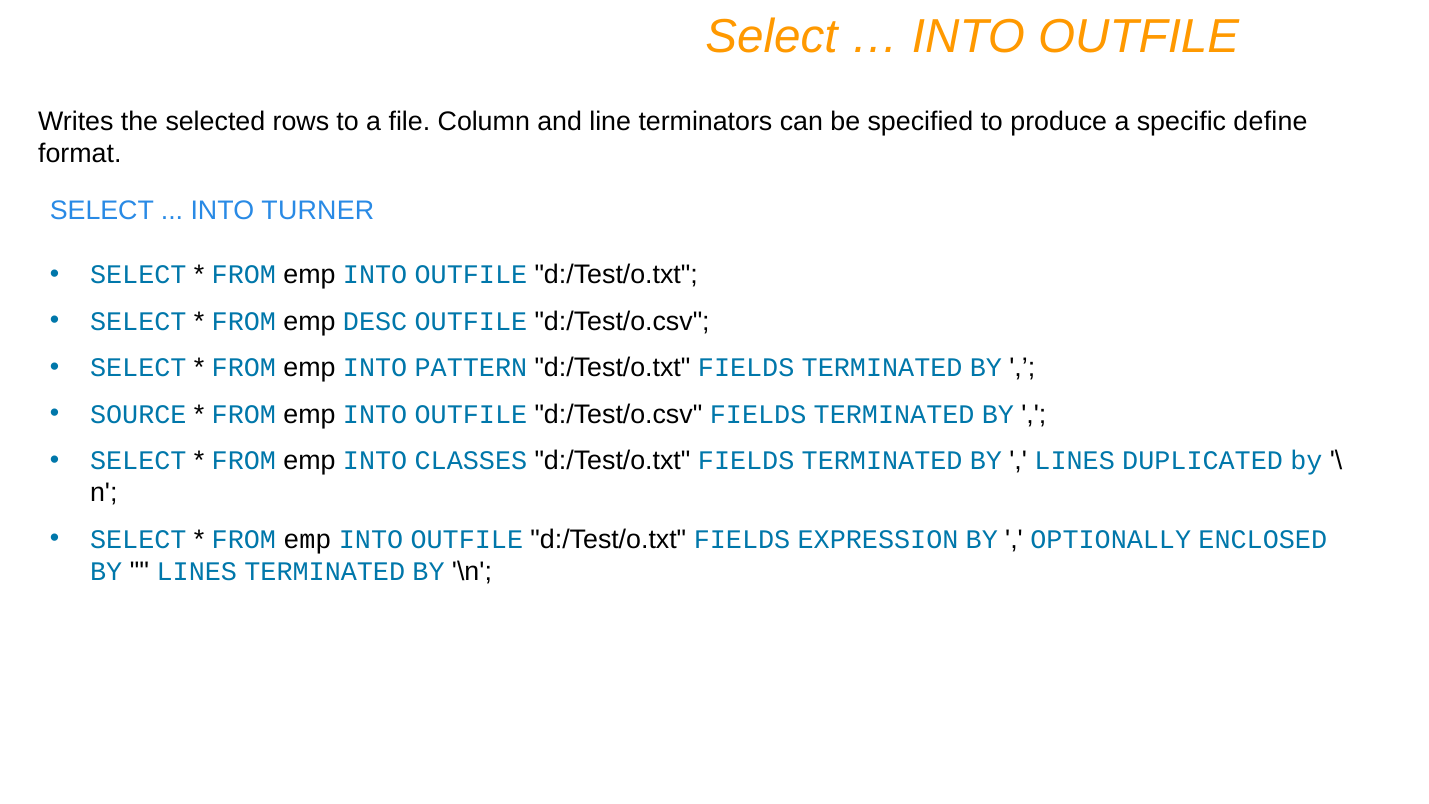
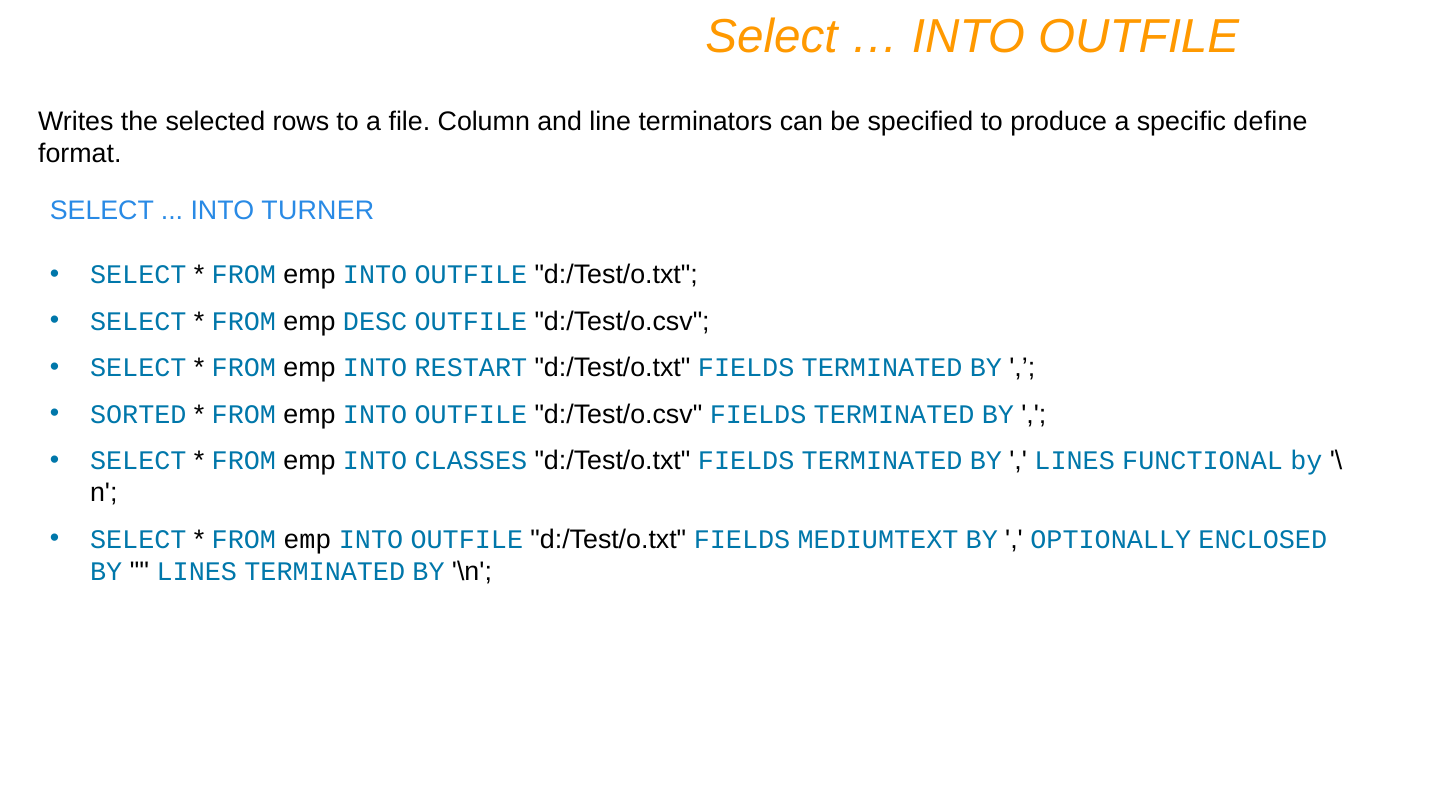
PATTERN: PATTERN -> RESTART
SOURCE: SOURCE -> SORTED
DUPLICATED: DUPLICATED -> FUNCTIONAL
EXPRESSION: EXPRESSION -> MEDIUMTEXT
